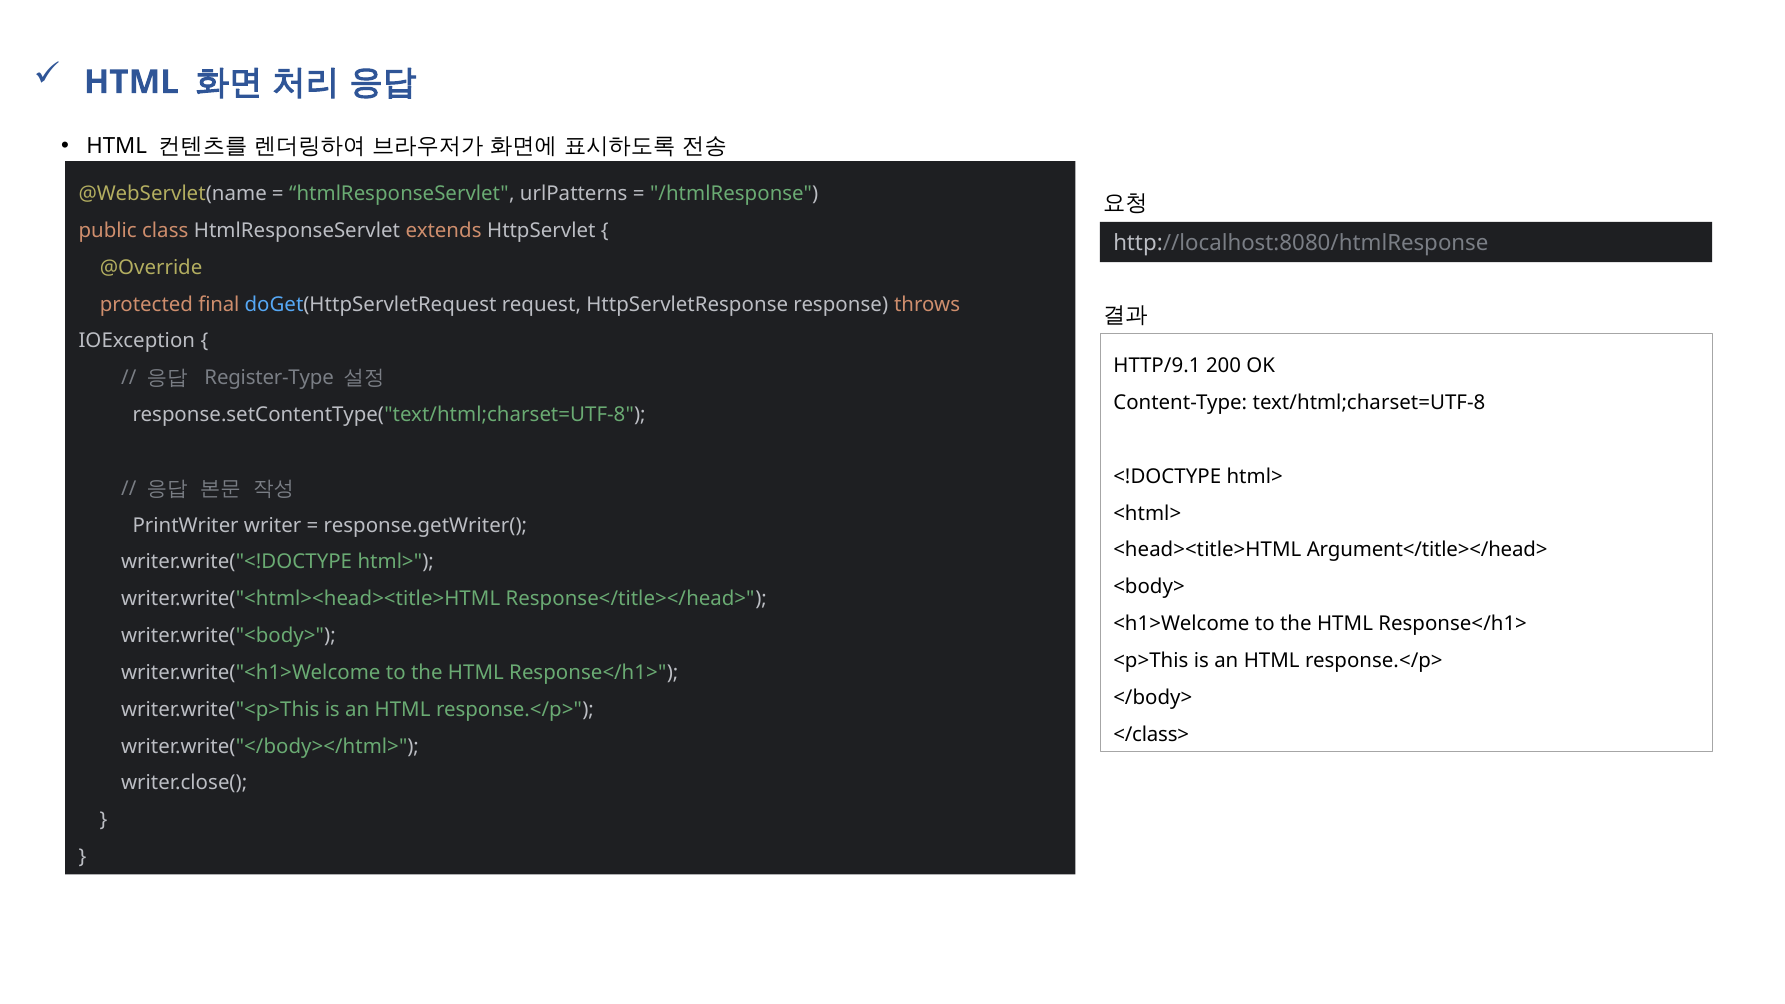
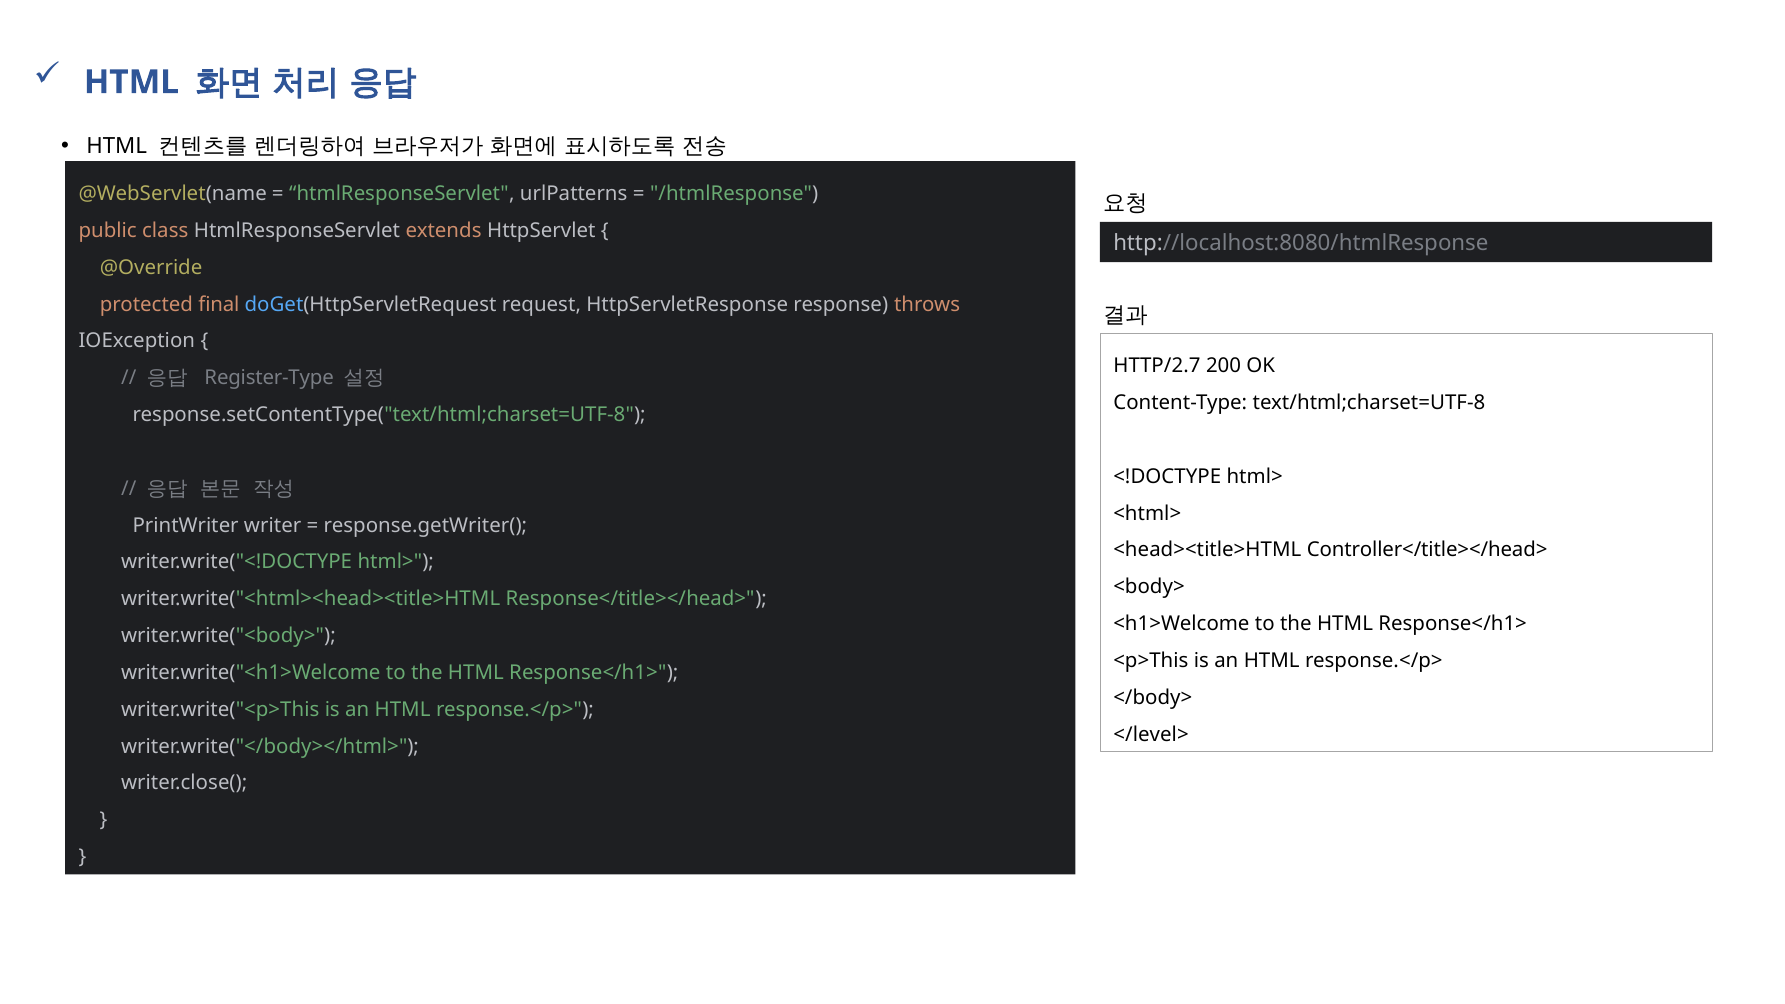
HTTP/9.1: HTTP/9.1 -> HTTP/2.7
Argument</title></head>: Argument</title></head> -> Controller</title></head>
</class>: </class> -> </level>
